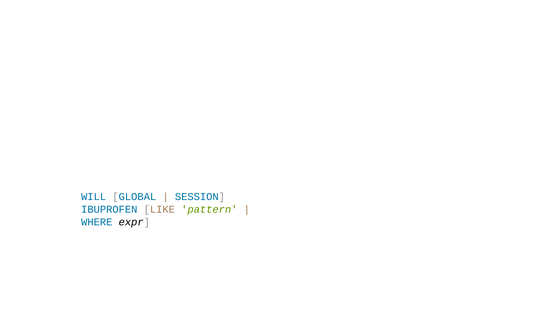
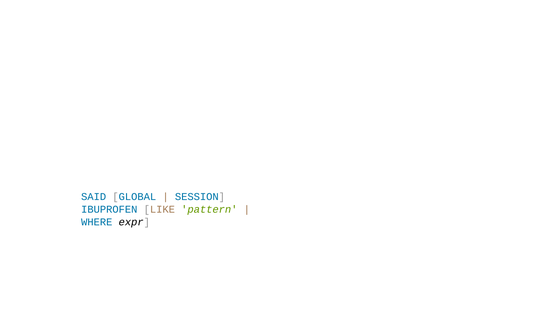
WILL: WILL -> SAID
